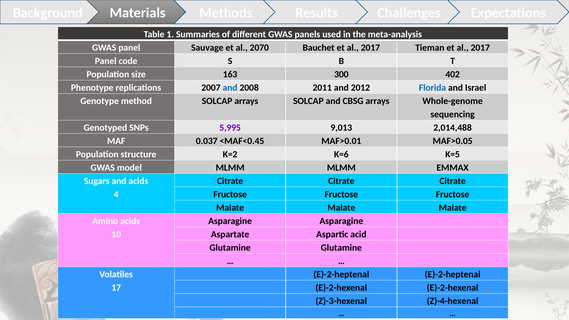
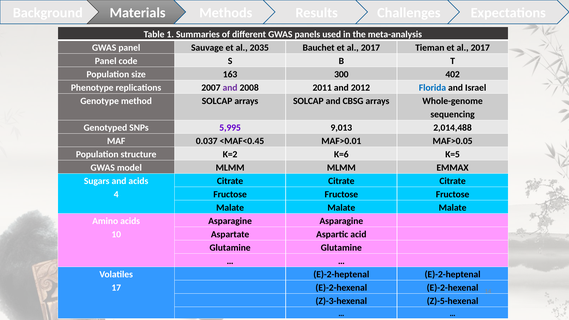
2070: 2070 -> 2035
and at (230, 88) colour: blue -> purple
Z)-4-hexenal: Z)-4-hexenal -> Z)-5-hexenal
